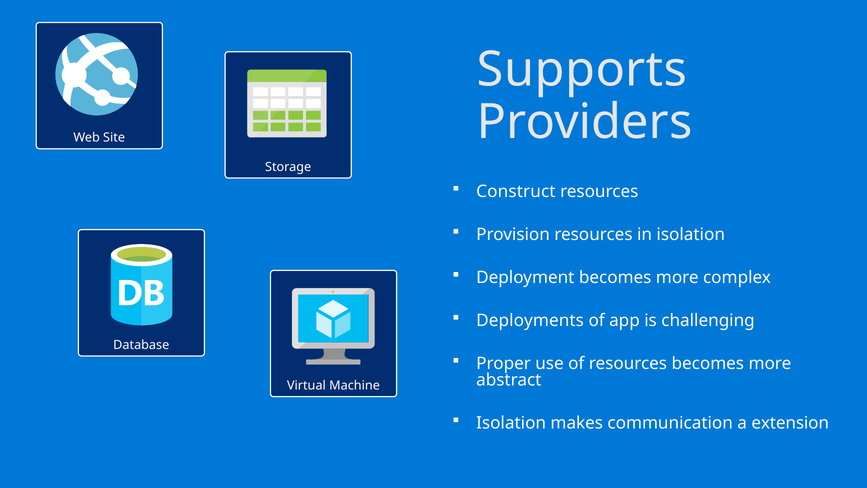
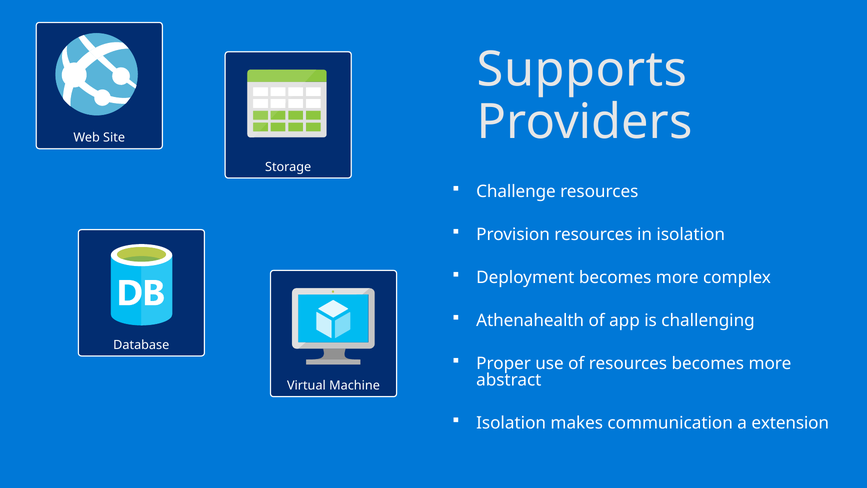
Construct: Construct -> Challenge
Deployments: Deployments -> Athenahealth
